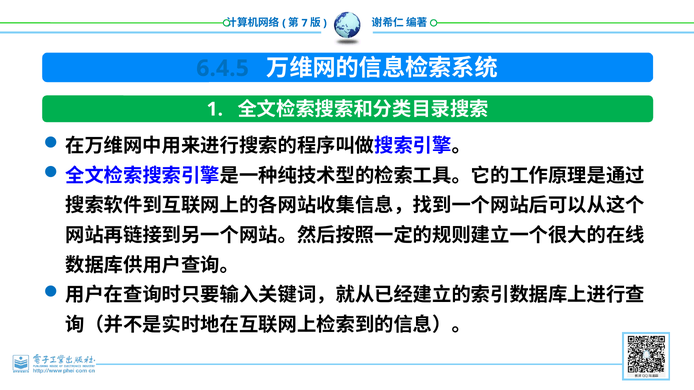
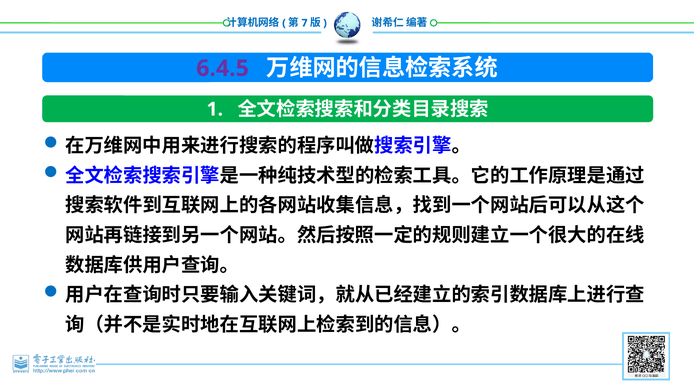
6.4.5 colour: blue -> purple
